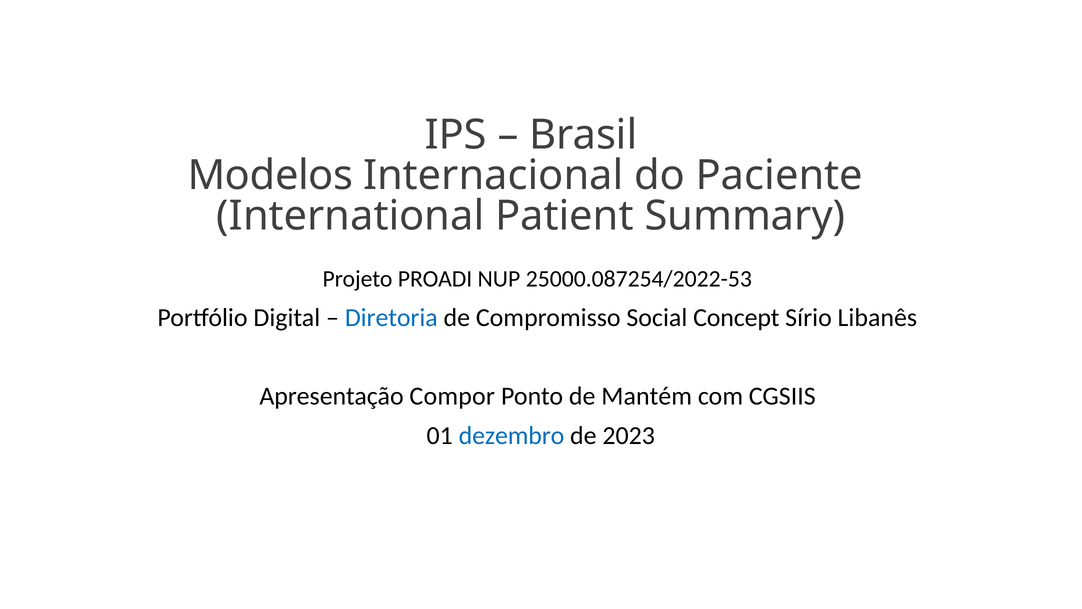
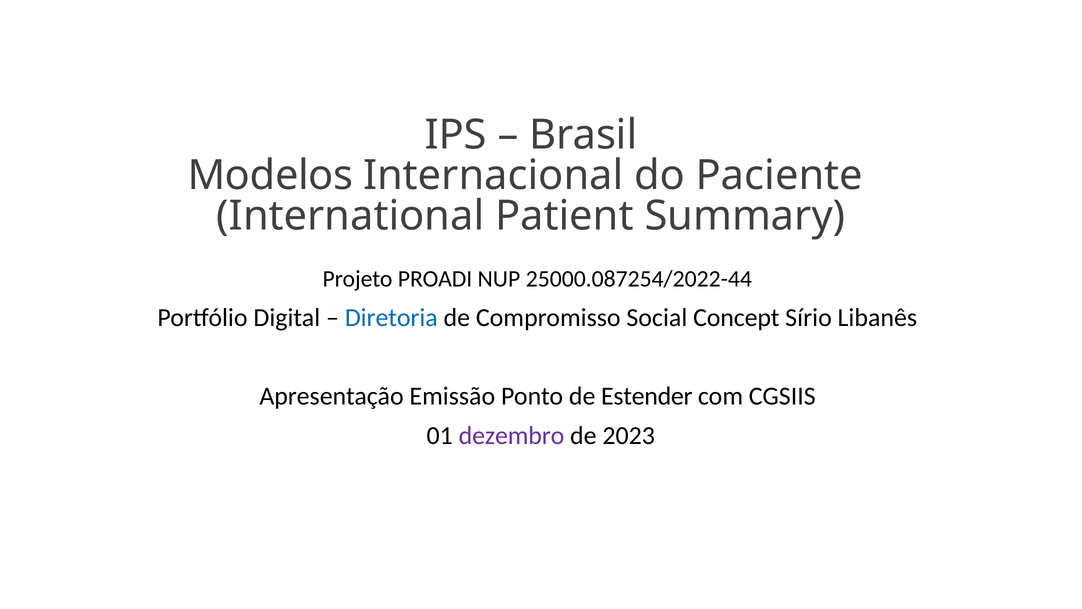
25000.087254/2022-53: 25000.087254/2022-53 -> 25000.087254/2022-44
Compor: Compor -> Emissão
Mantém: Mantém -> Estender
dezembro colour: blue -> purple
